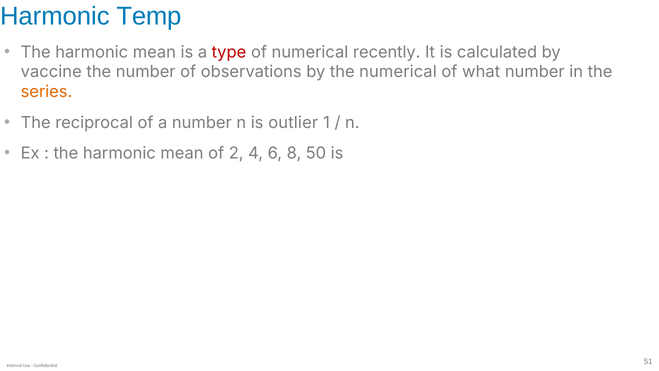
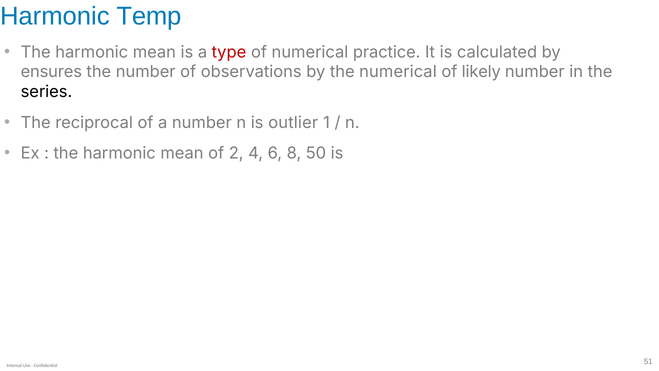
recently: recently -> practice
vaccine: vaccine -> ensures
what: what -> likely
series colour: orange -> black
